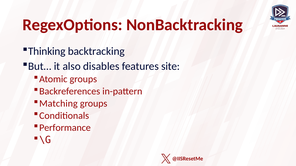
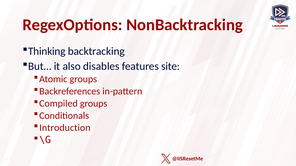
Matching: Matching -> Compiled
Performance: Performance -> Introduction
